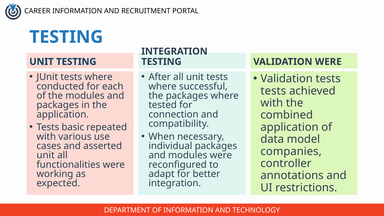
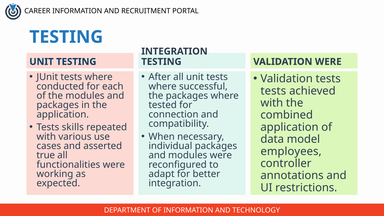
basic: basic -> skills
companies: companies -> employees
unit at (46, 155): unit -> true
